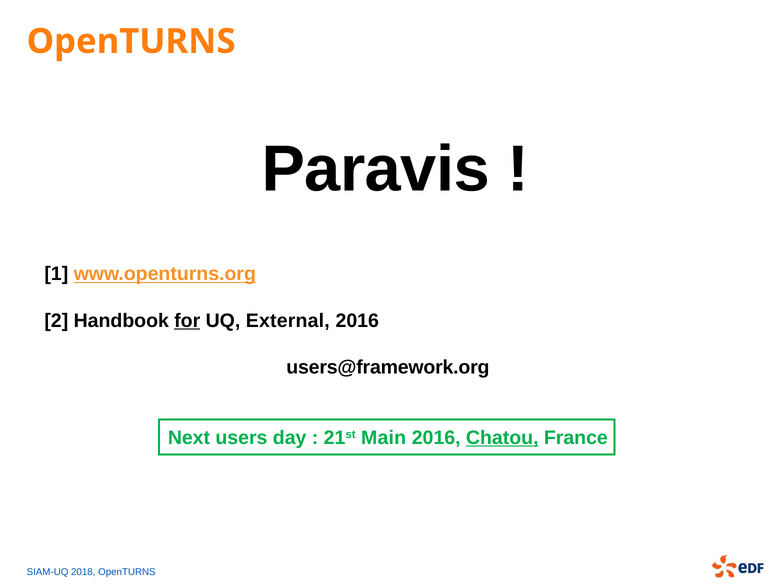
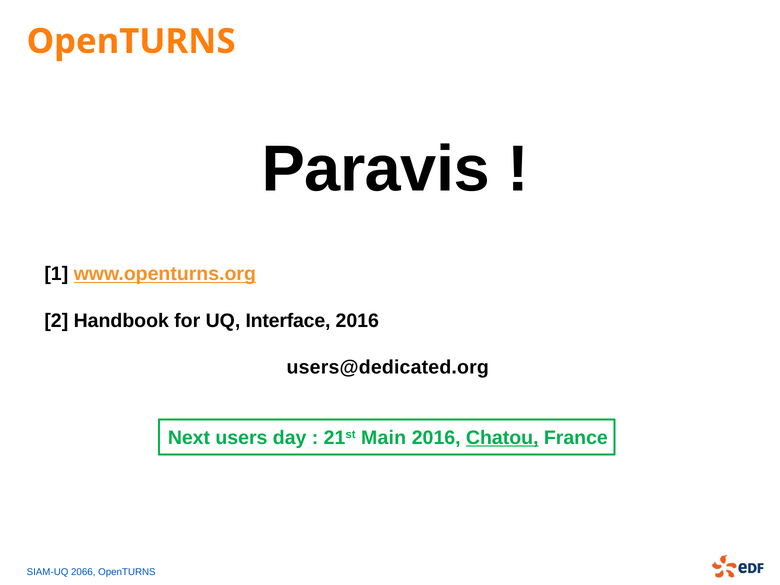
for underline: present -> none
External: External -> Interface
users@framework.org: users@framework.org -> users@dedicated.org
2018: 2018 -> 2066
